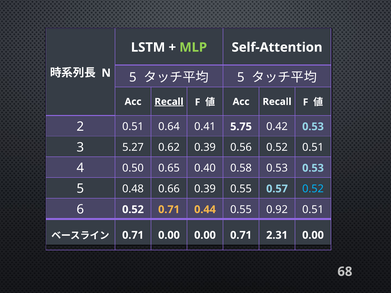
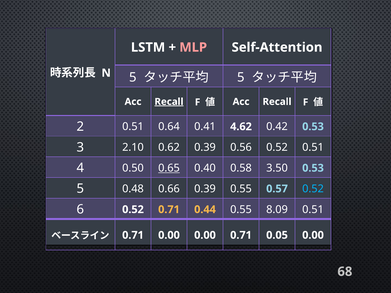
MLP colour: light green -> pink
5.75: 5.75 -> 4.62
5.27: 5.27 -> 2.10
0.65 underline: none -> present
0.58 0.53: 0.53 -> 3.50
0.92: 0.92 -> 8.09
2.31: 2.31 -> 0.05
